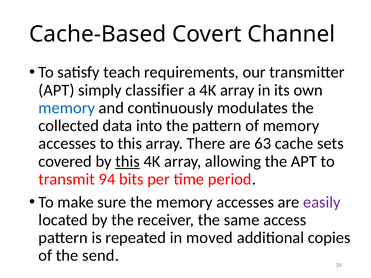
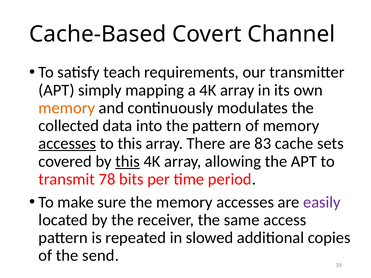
classifier: classifier -> mapping
memory at (67, 108) colour: blue -> orange
accesses at (67, 144) underline: none -> present
63: 63 -> 83
94: 94 -> 78
moved: moved -> slowed
